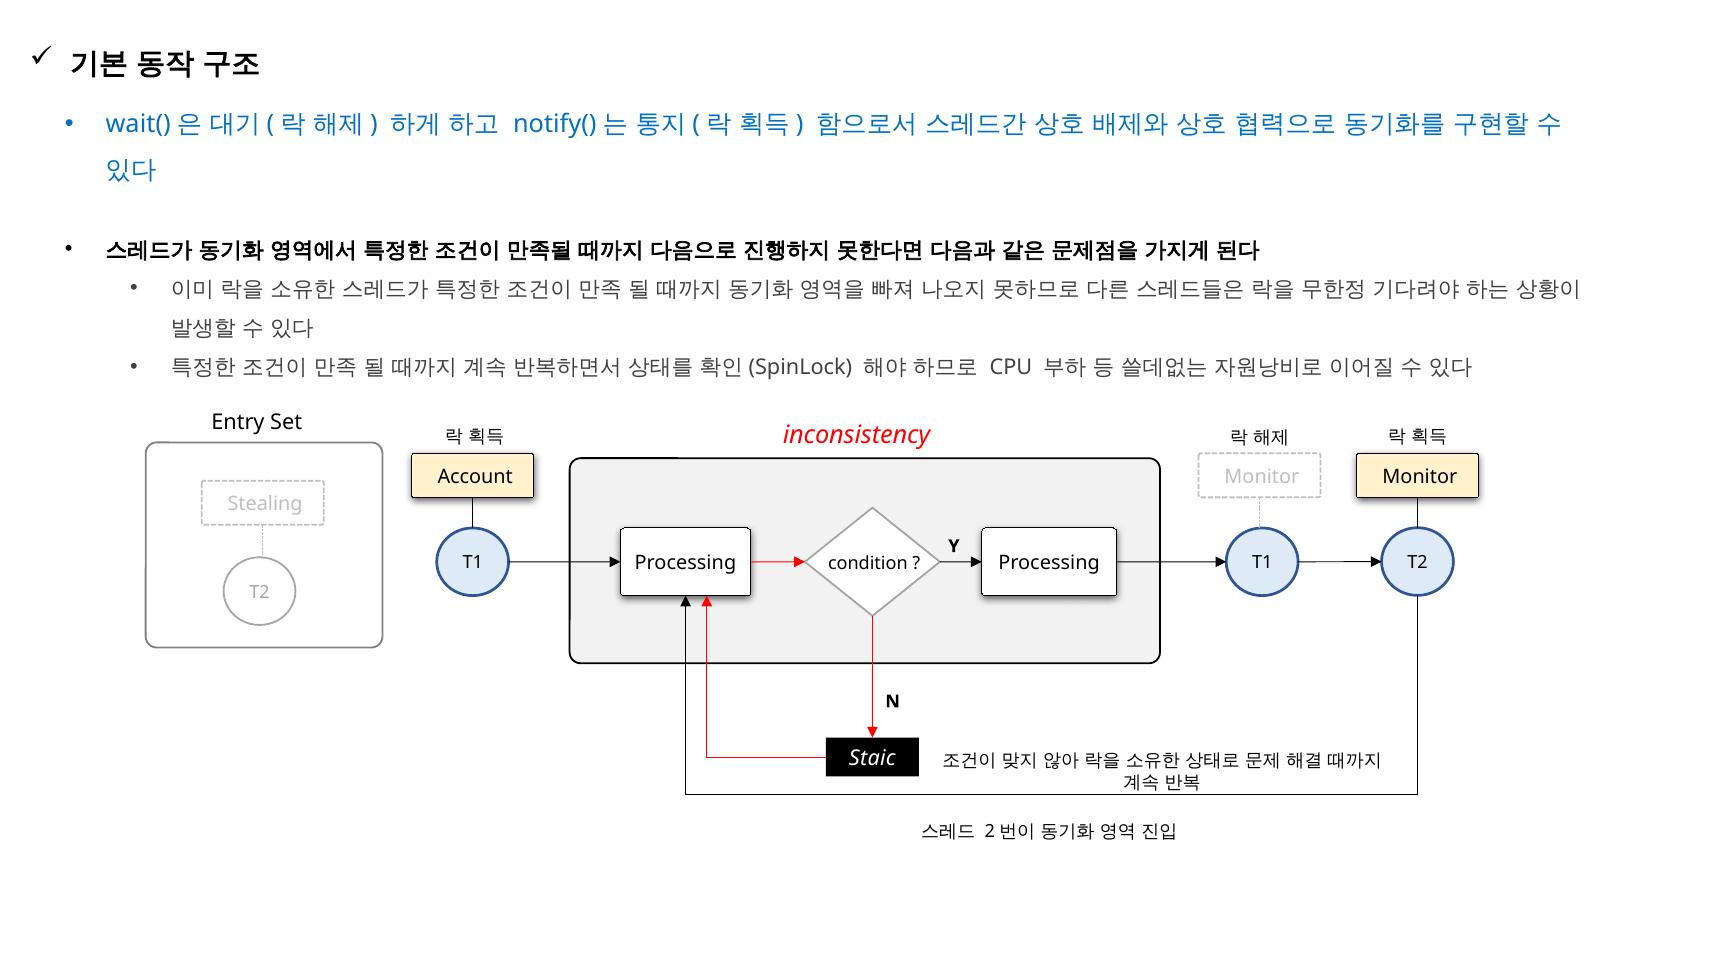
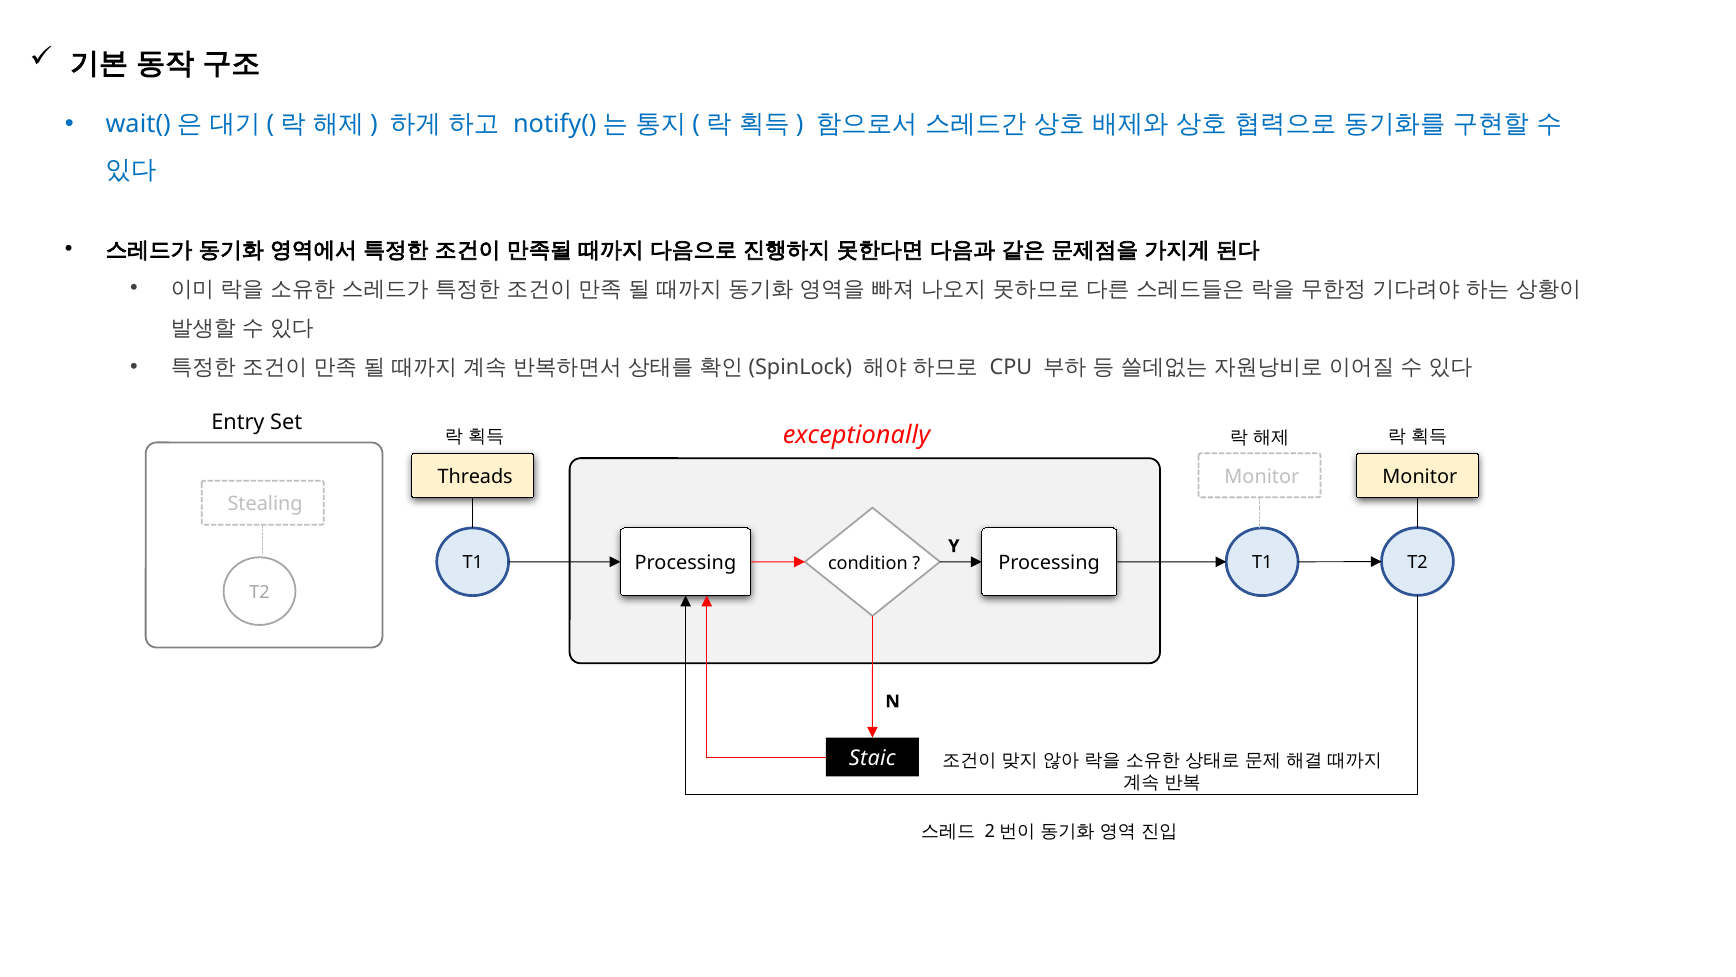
inconsistency: inconsistency -> exceptionally
Account: Account -> Threads
